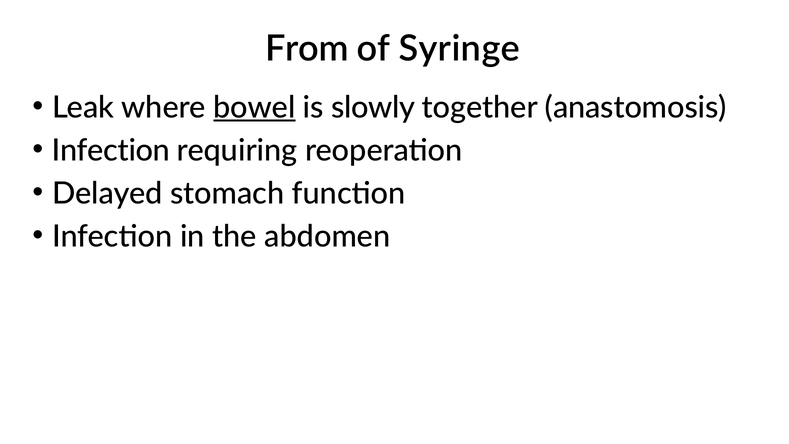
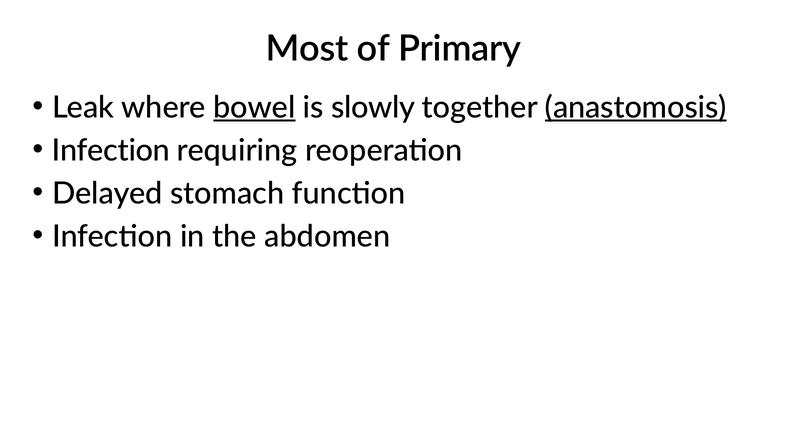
From: From -> Most
Syringe: Syringe -> Primary
anastomosis underline: none -> present
